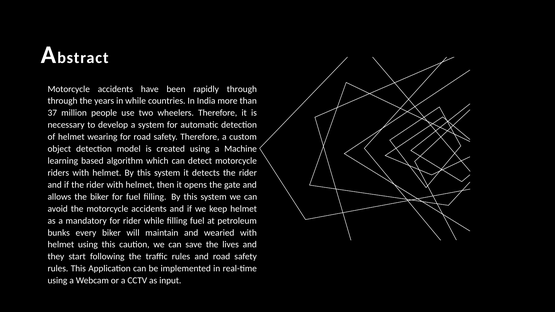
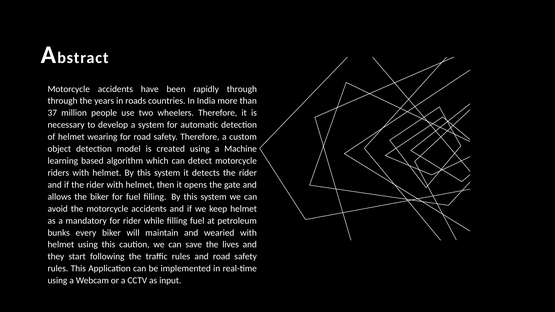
in while: while -> roads
